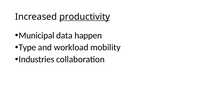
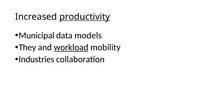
happen: happen -> models
Type: Type -> They
workload underline: none -> present
